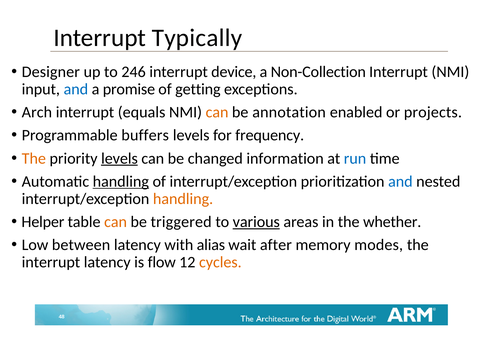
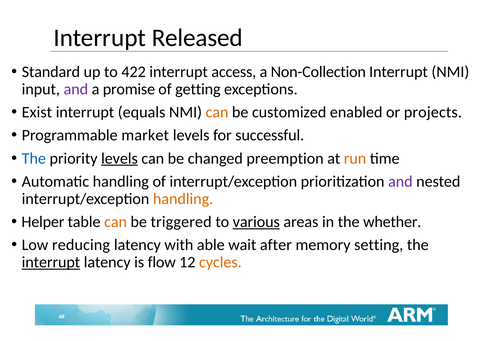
Typically: Typically -> Released
Designer: Designer -> Standard
246: 246 -> 422
device: device -> access
and at (76, 89) colour: blue -> purple
Arch: Arch -> Exist
annotation: annotation -> customized
buffers: buffers -> market
frequency: frequency -> successful
The at (34, 159) colour: orange -> blue
information: information -> preemption
run colour: blue -> orange
handling at (121, 182) underline: present -> none
and at (400, 182) colour: blue -> purple
between: between -> reducing
alias: alias -> able
modes: modes -> setting
interrupt at (51, 262) underline: none -> present
